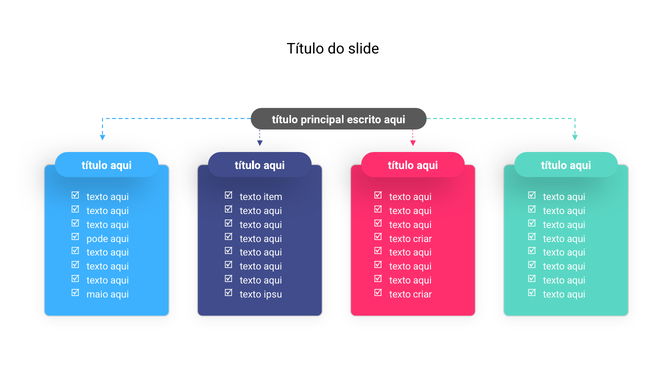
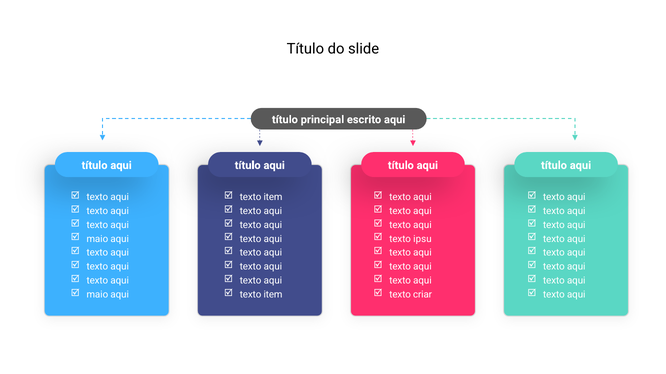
pode at (97, 239): pode -> maio
criar at (423, 239): criar -> ipsu
ipsu at (273, 295): ipsu -> item
